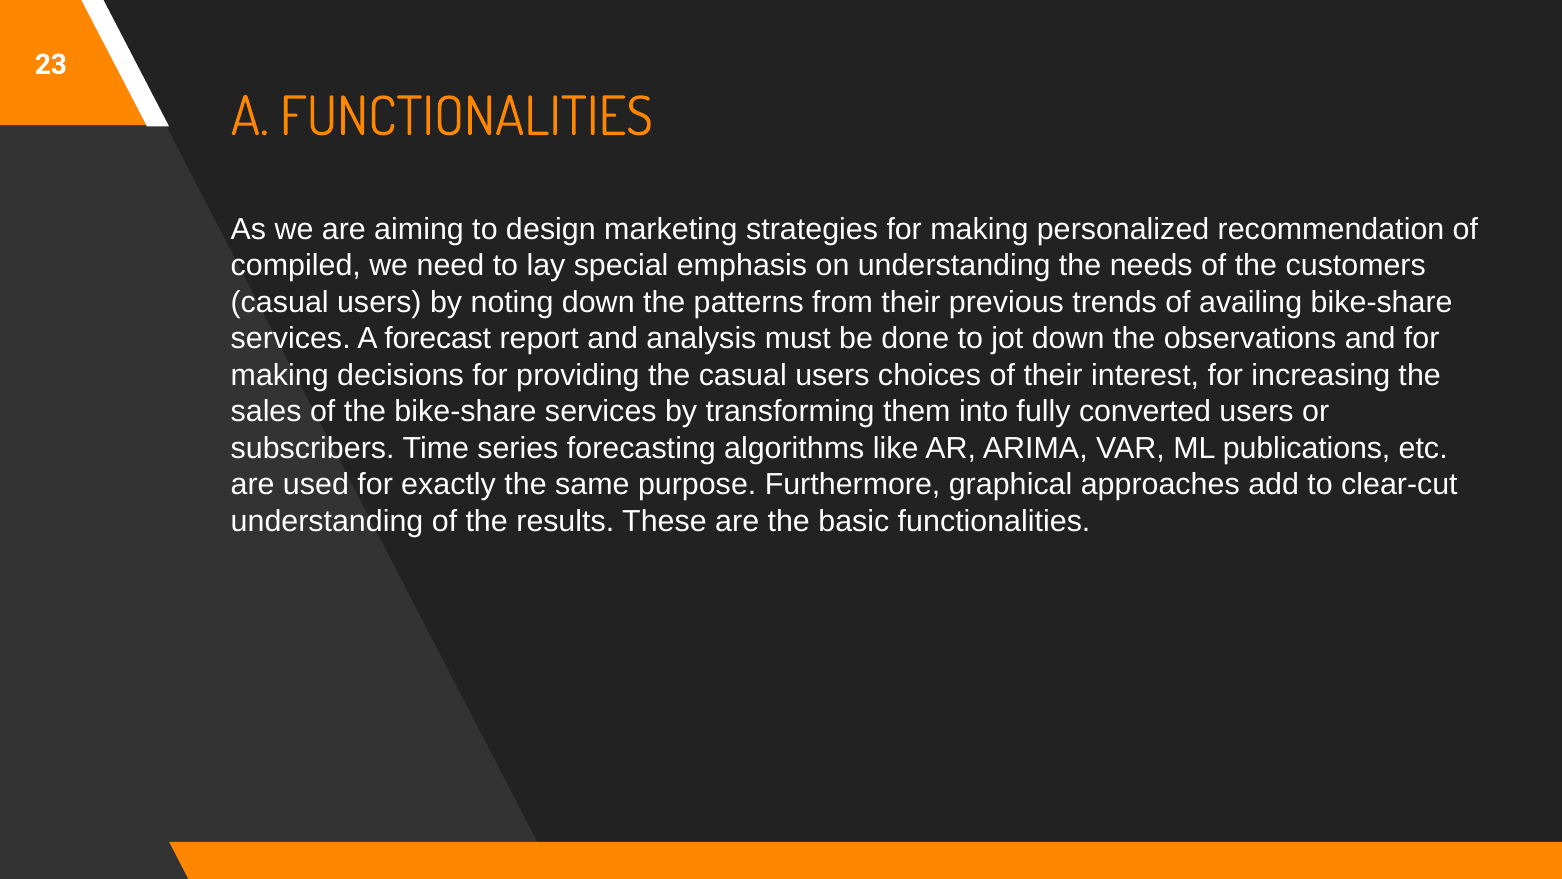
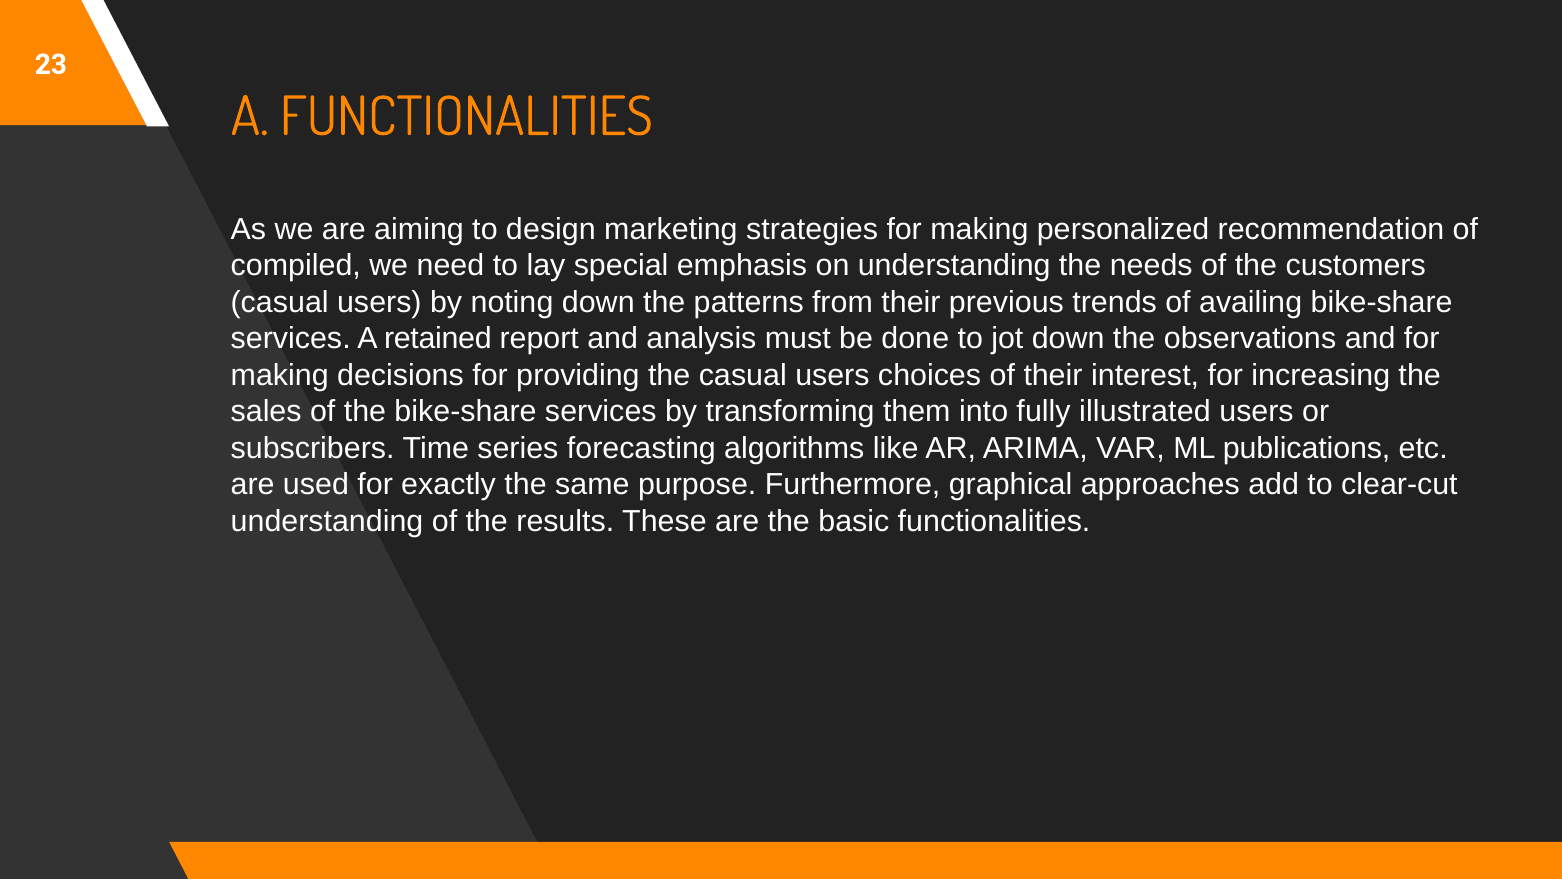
forecast: forecast -> retained
converted: converted -> illustrated
